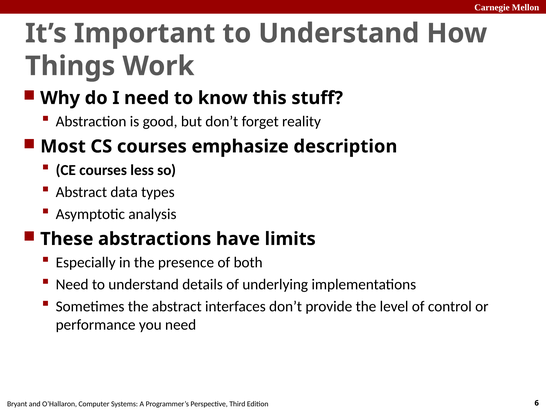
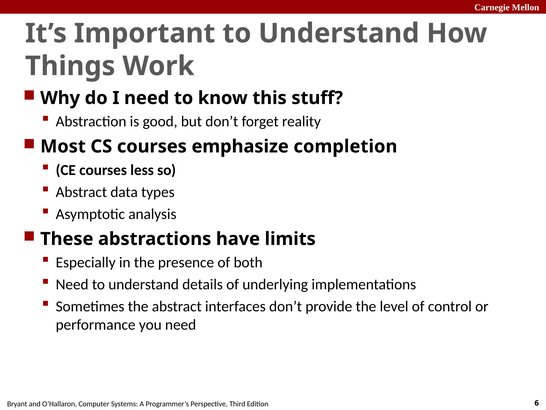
description: description -> completion
